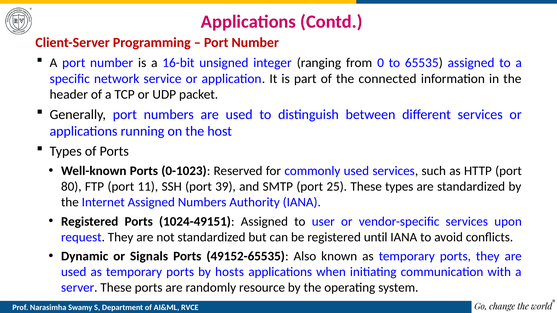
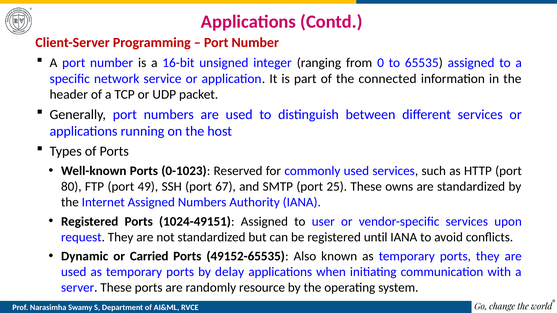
11: 11 -> 49
39: 39 -> 67
These types: types -> owns
Signals: Signals -> Carried
hosts: hosts -> delay
